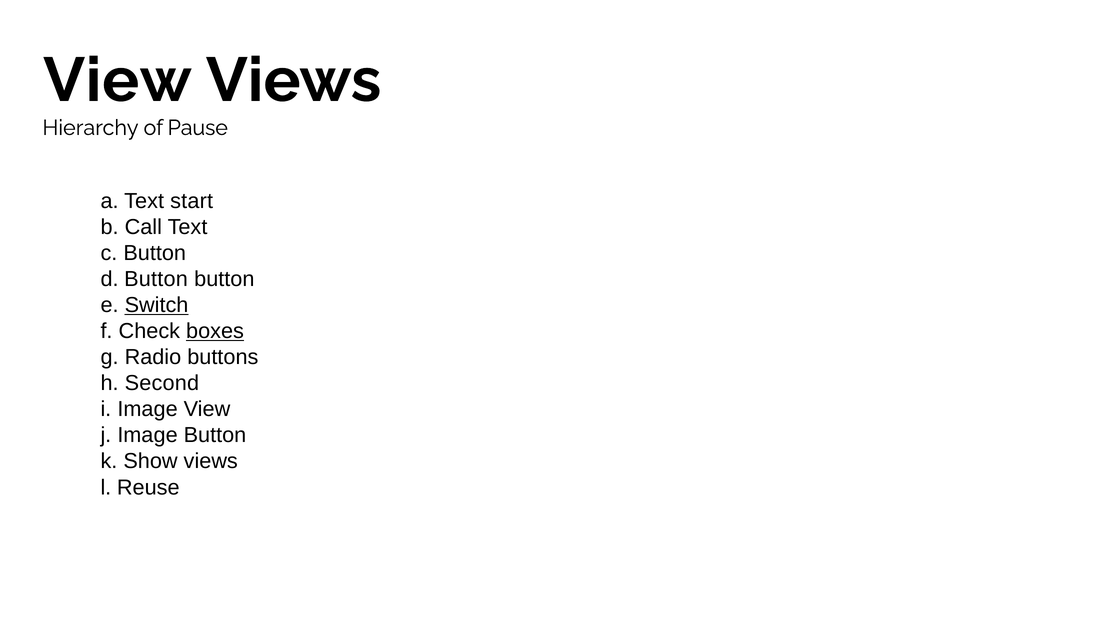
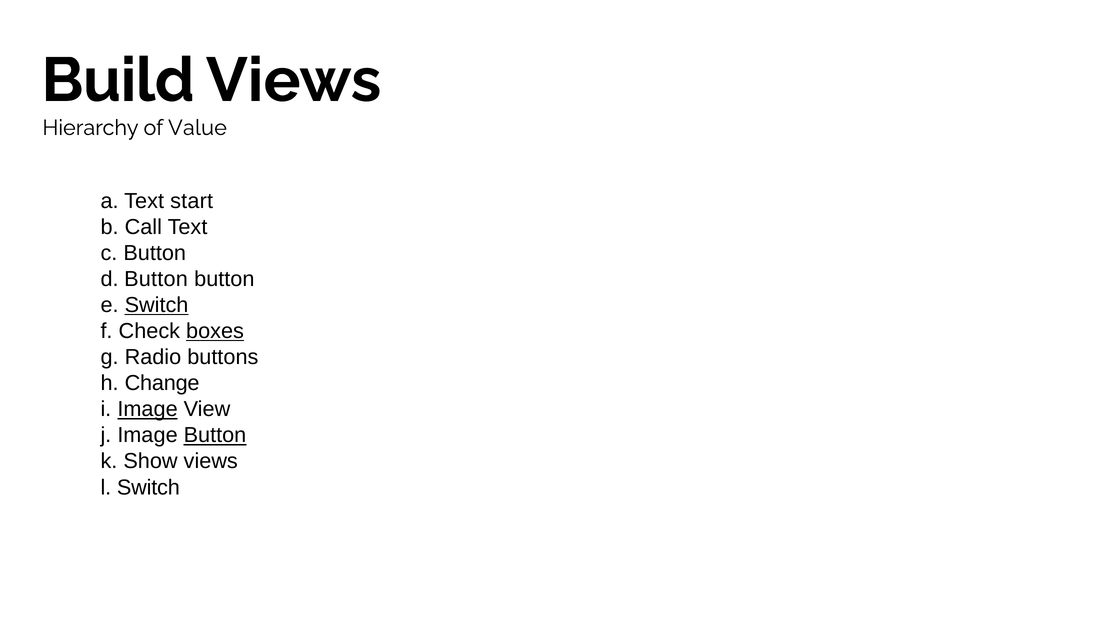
View at (117, 80): View -> Build
Pause: Pause -> Value
Second: Second -> Change
Image at (148, 409) underline: none -> present
Button at (215, 435) underline: none -> present
l Reuse: Reuse -> Switch
